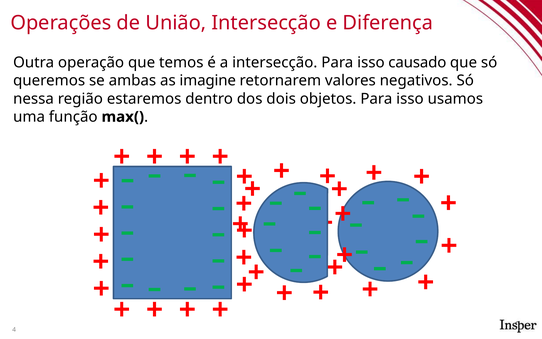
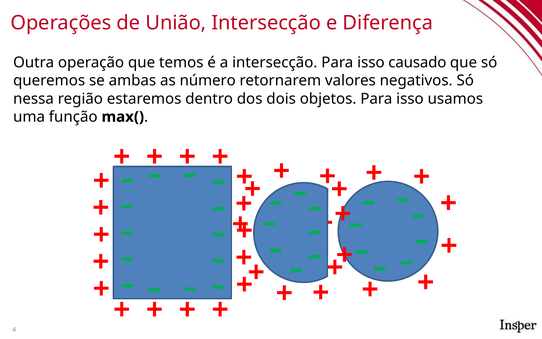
imagine: imagine -> número
